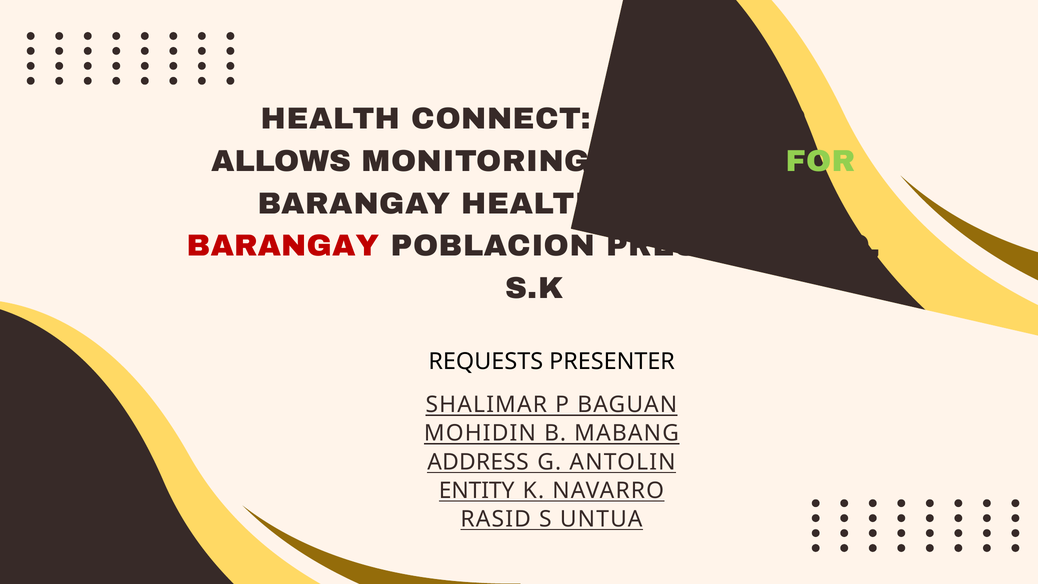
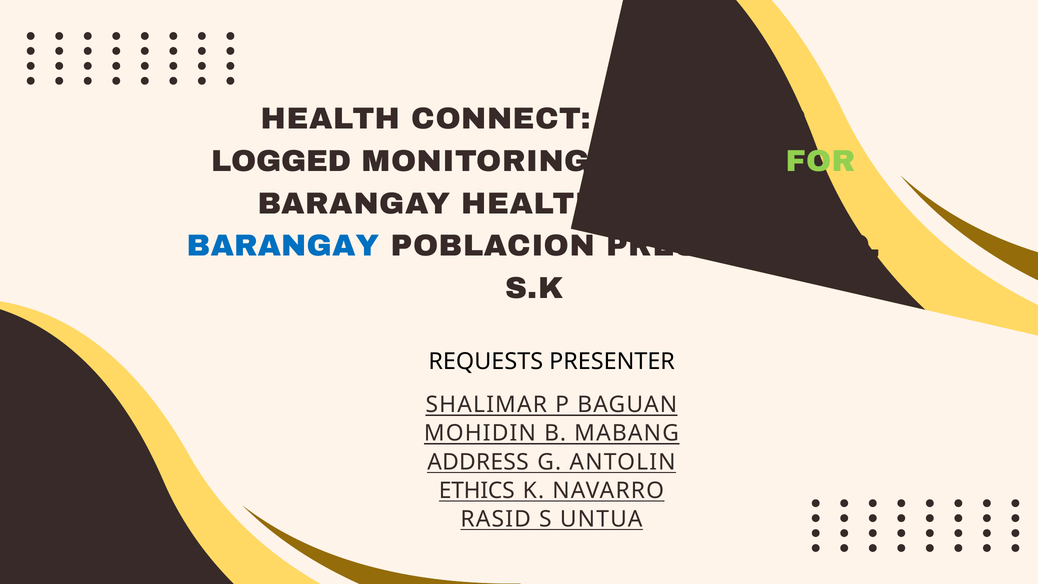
ALLOWS: ALLOWS -> LOGGED
BARANGAY at (283, 246) colour: red -> blue
ENTITY: ENTITY -> ETHICS
